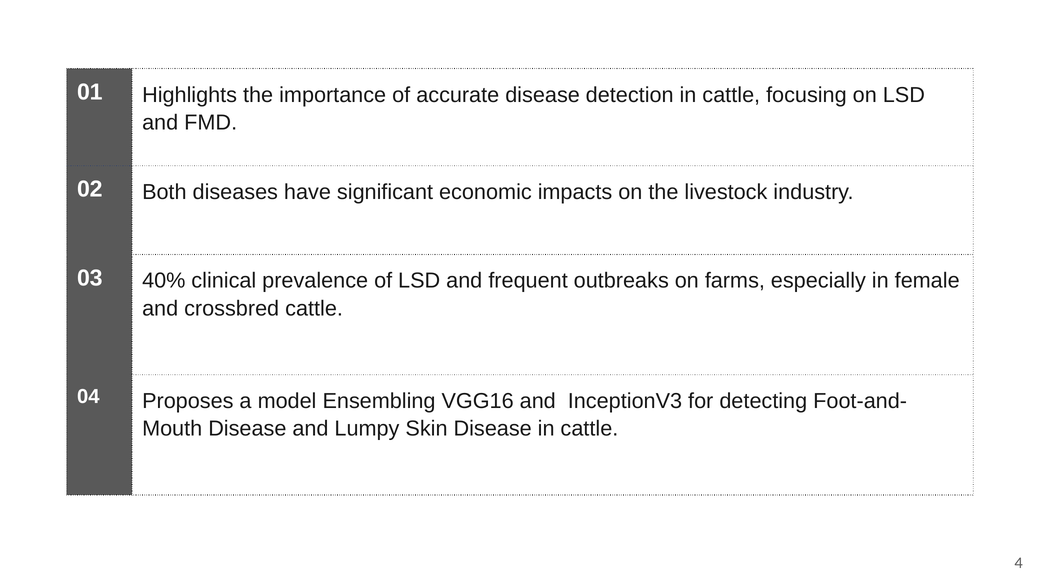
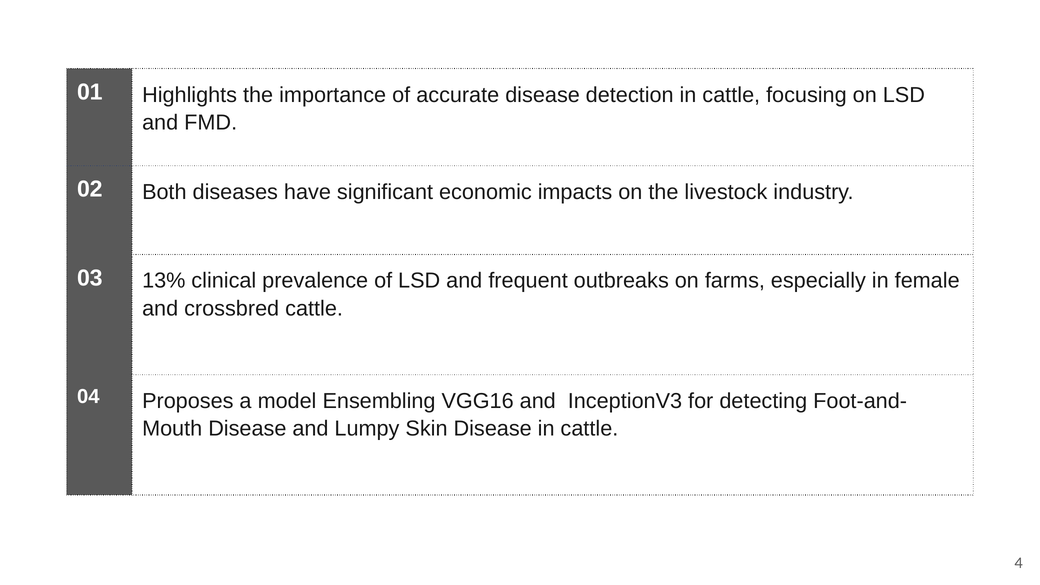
40%: 40% -> 13%
